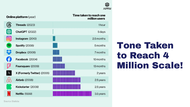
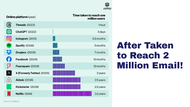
Tone: Tone -> After
4: 4 -> 2
Scale: Scale -> Email
